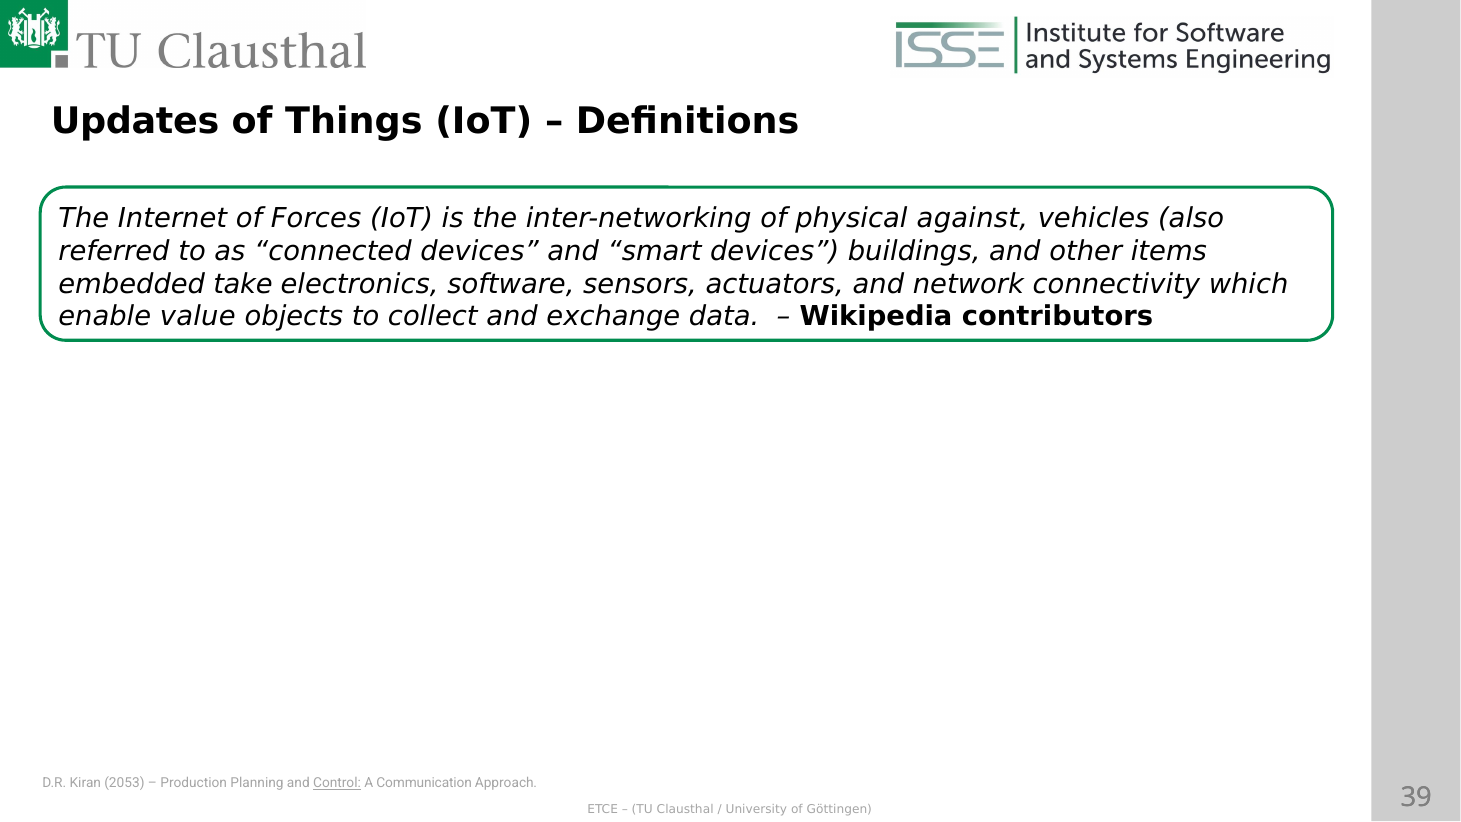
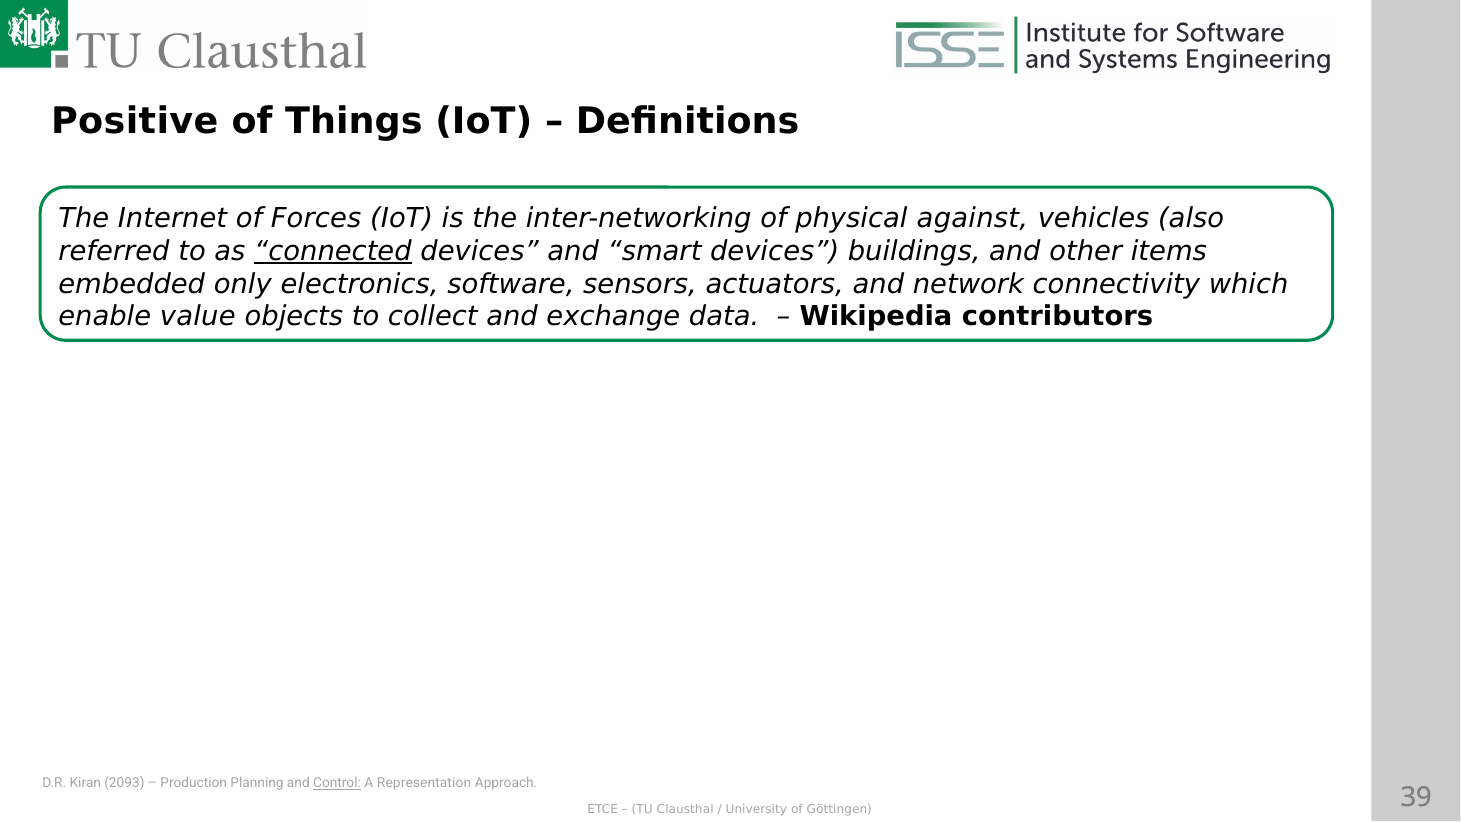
Updates: Updates -> Positive
connected underline: none -> present
take: take -> only
2053: 2053 -> 2093
Communication: Communication -> Representation
